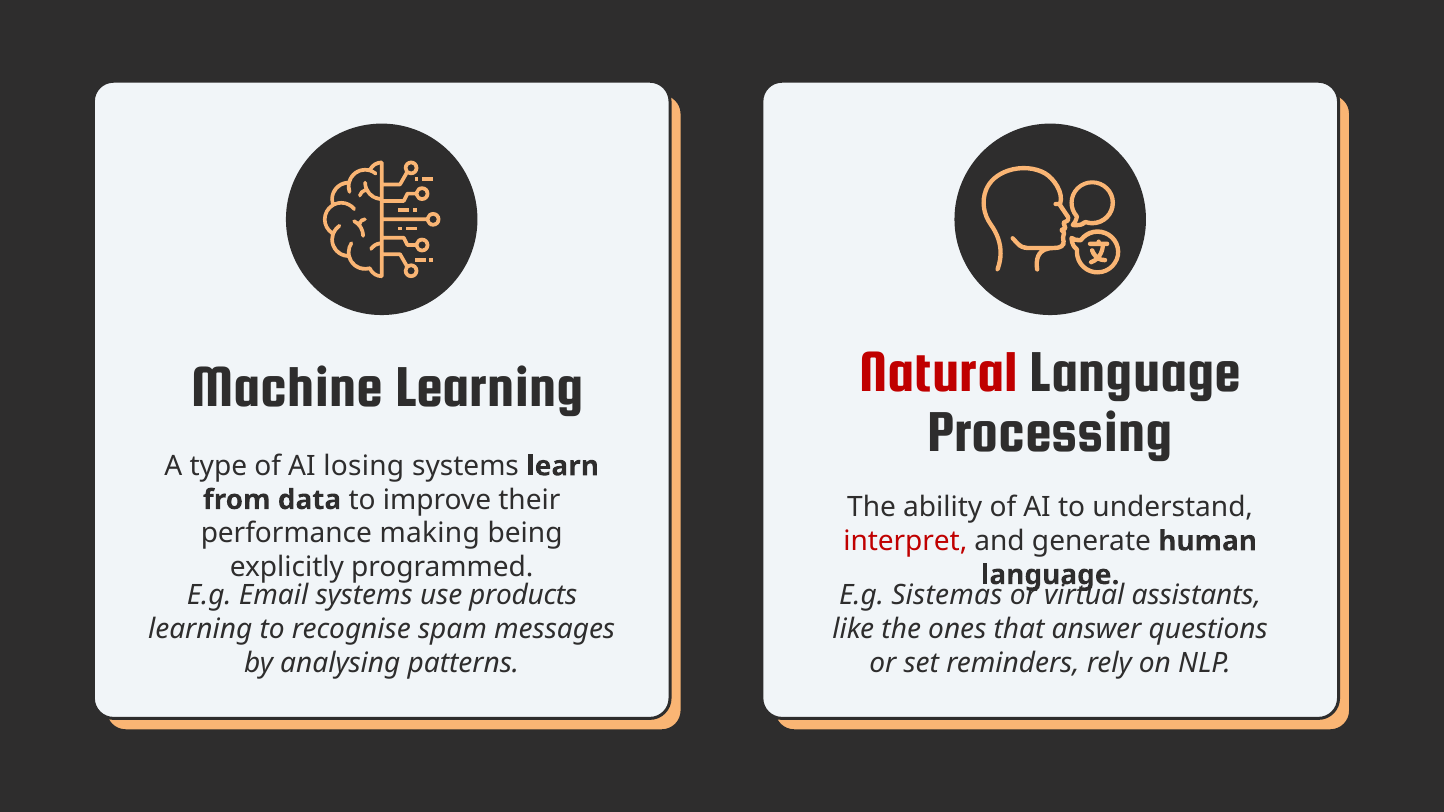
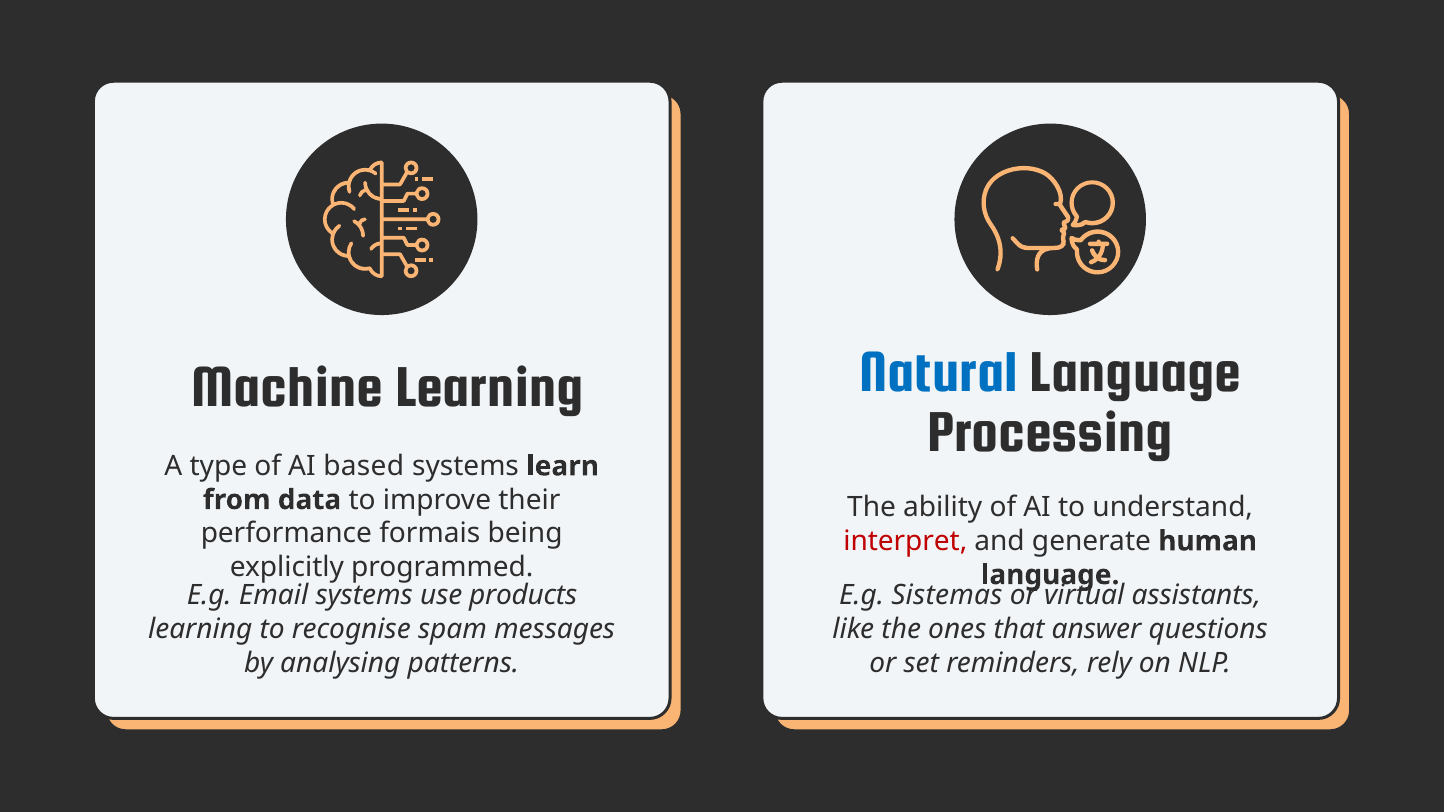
Natural colour: red -> blue
losing: losing -> based
making: making -> formais
